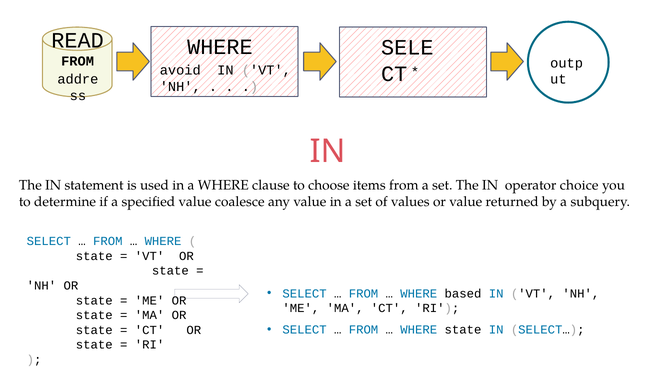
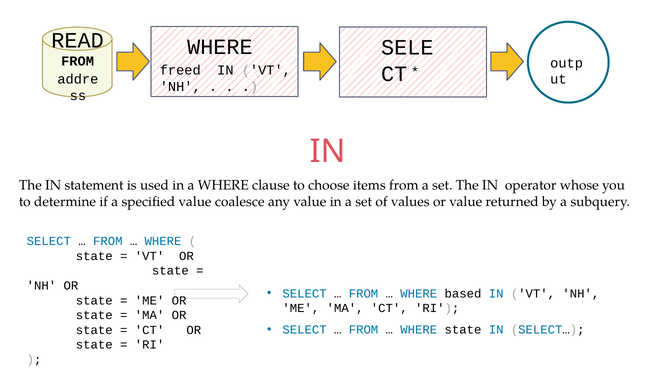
avoid: avoid -> freed
choice: choice -> whose
